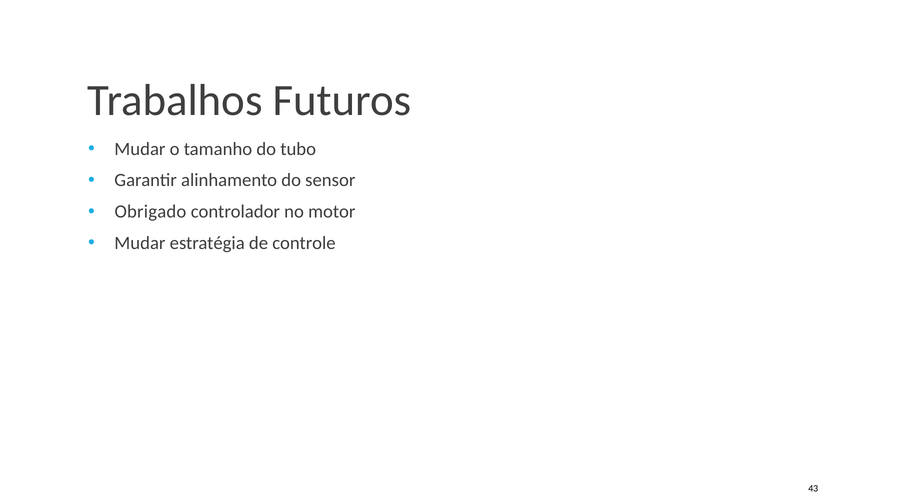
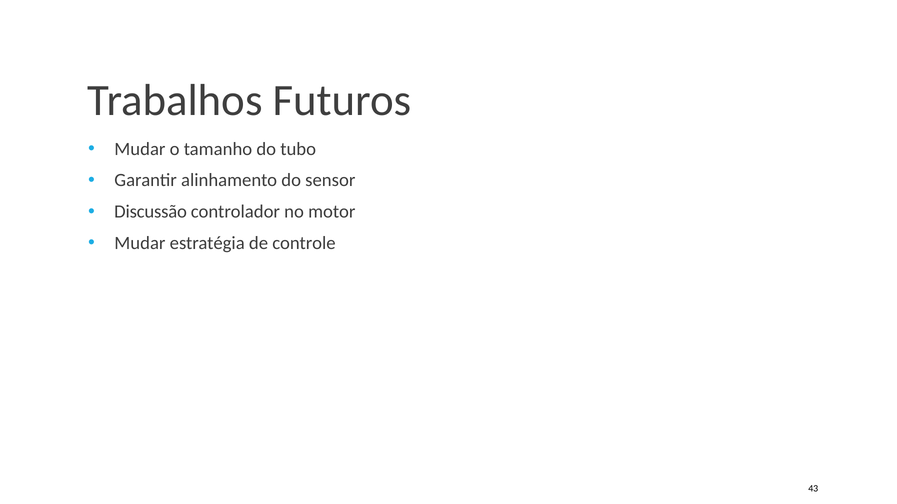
Obrigado: Obrigado -> Discussão
